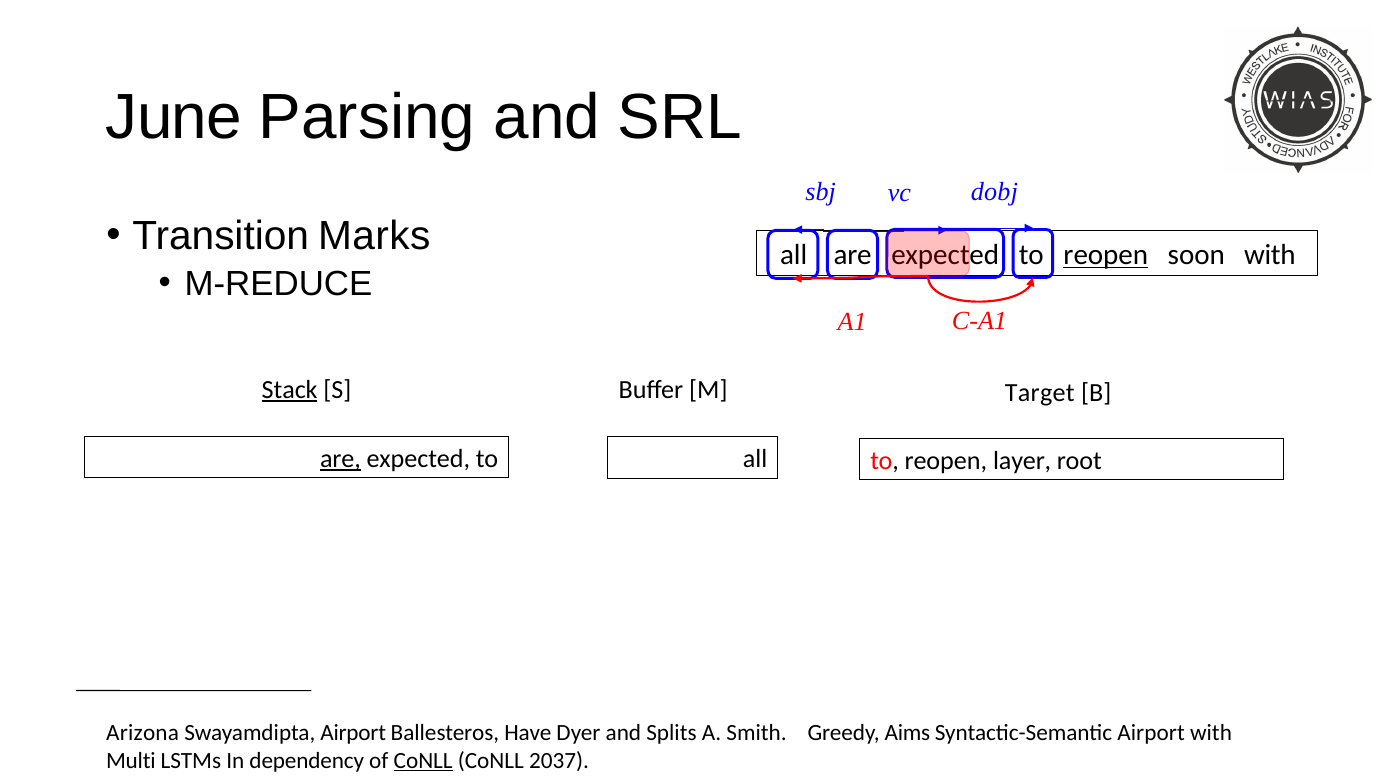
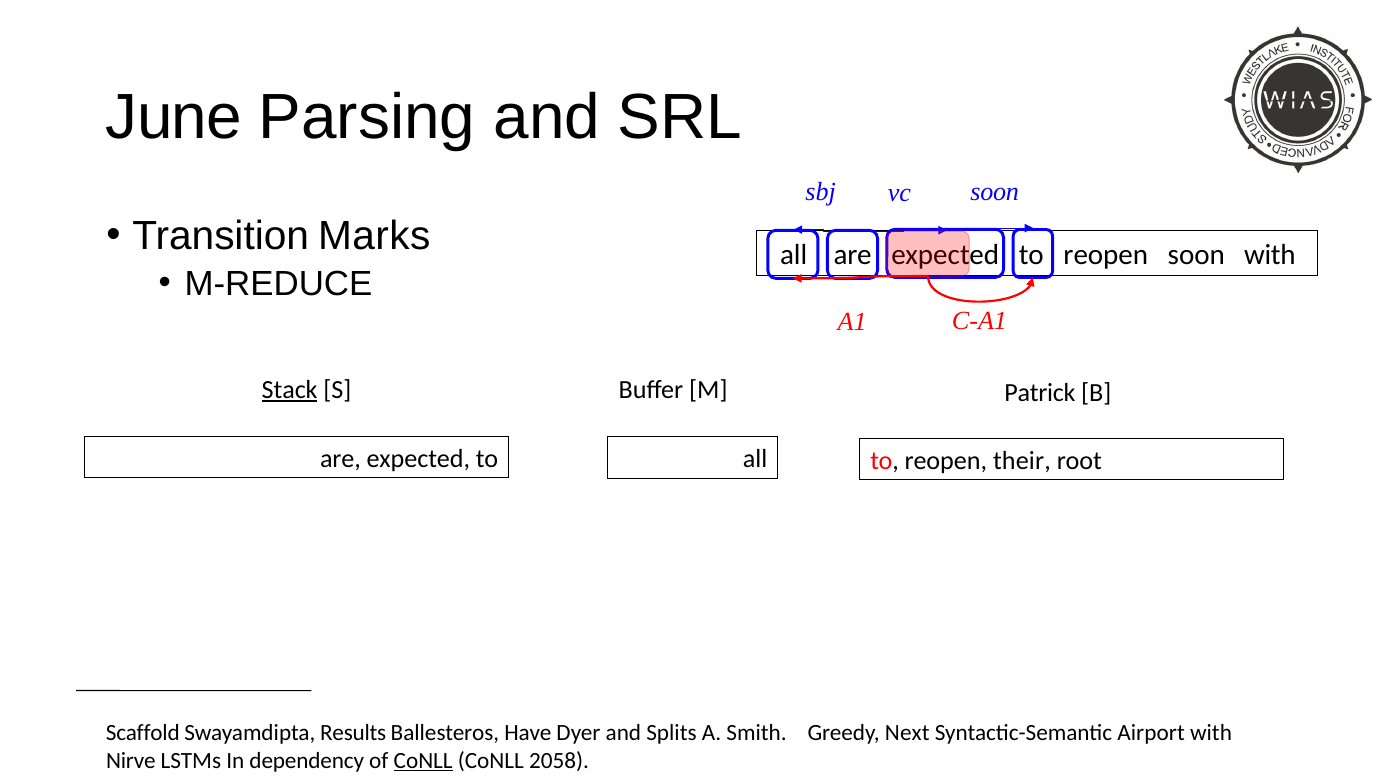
dobj at (994, 192): dobj -> soon
reopen at (1106, 255) underline: present -> none
Target: Target -> Patrick
are at (340, 459) underline: present -> none
layer: layer -> their
Arizona: Arizona -> Scaffold
Swayamdipta Airport: Airport -> Results
Aims: Aims -> Next
Multi: Multi -> Nirve
2037: 2037 -> 2058
